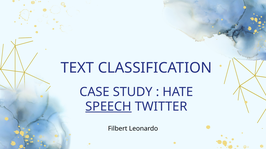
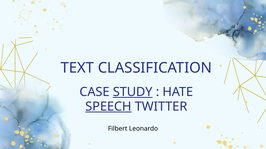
STUDY underline: none -> present
